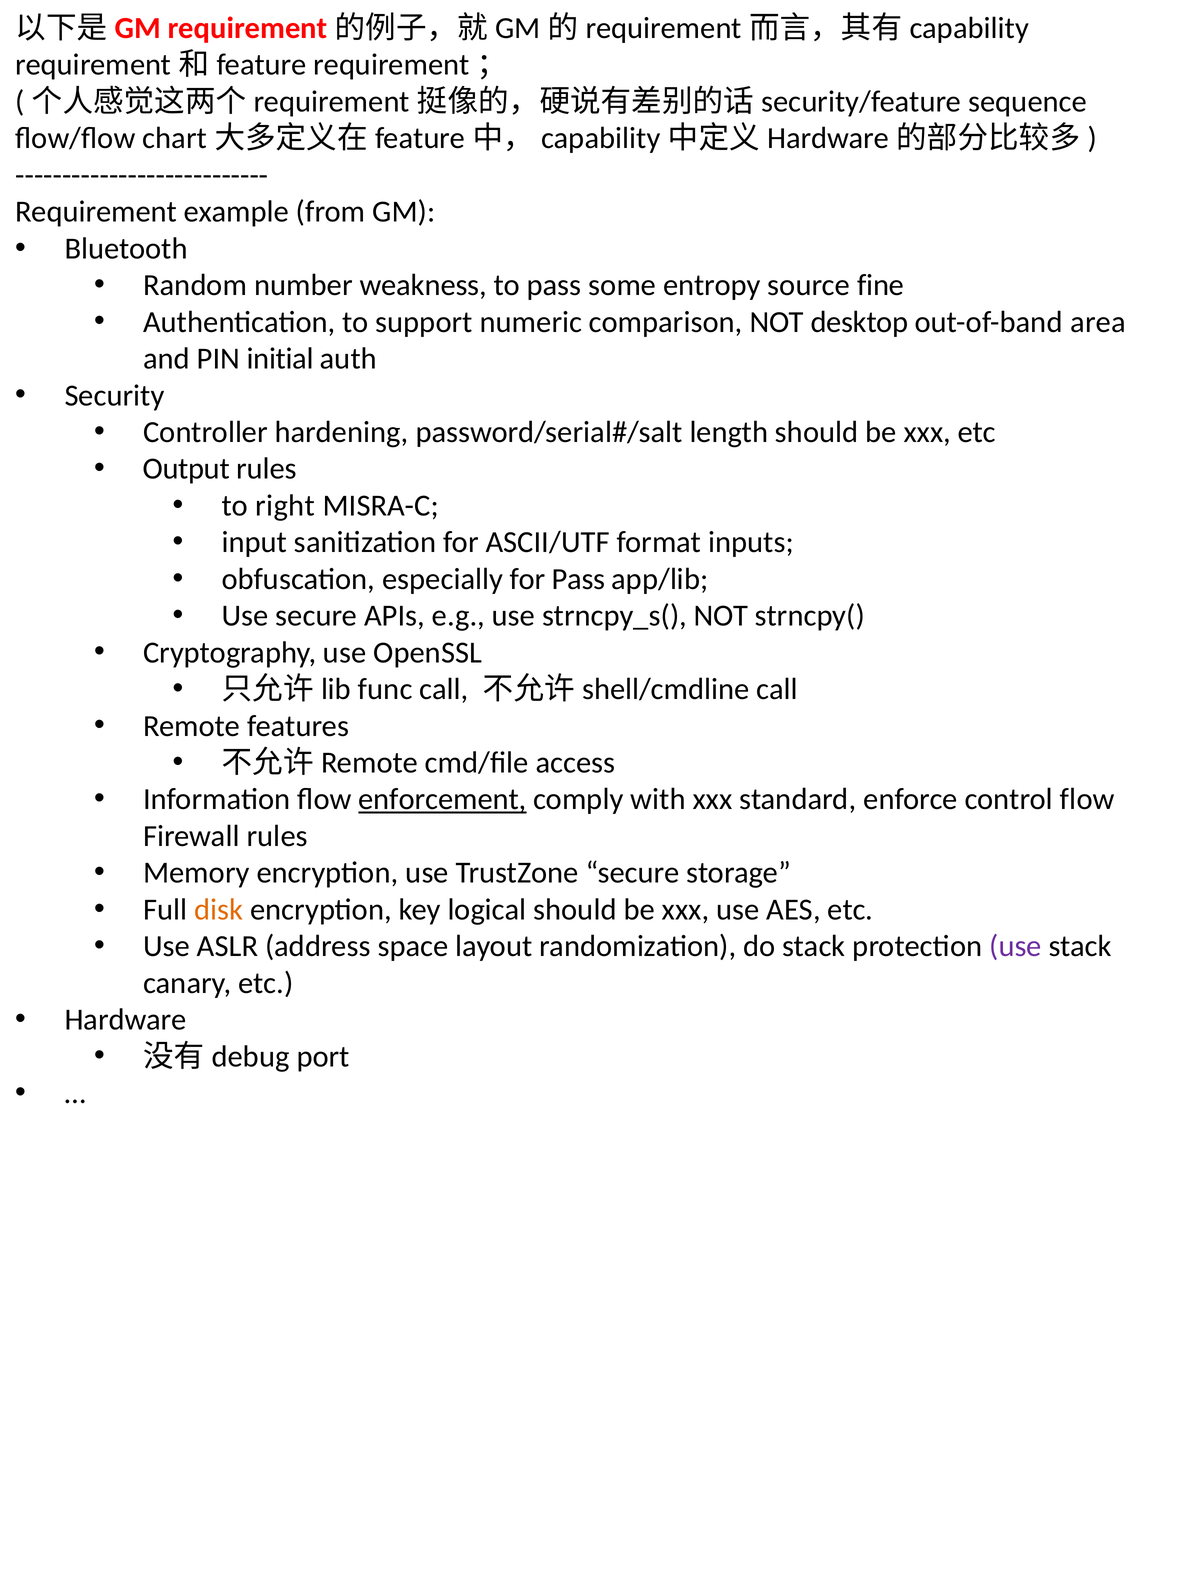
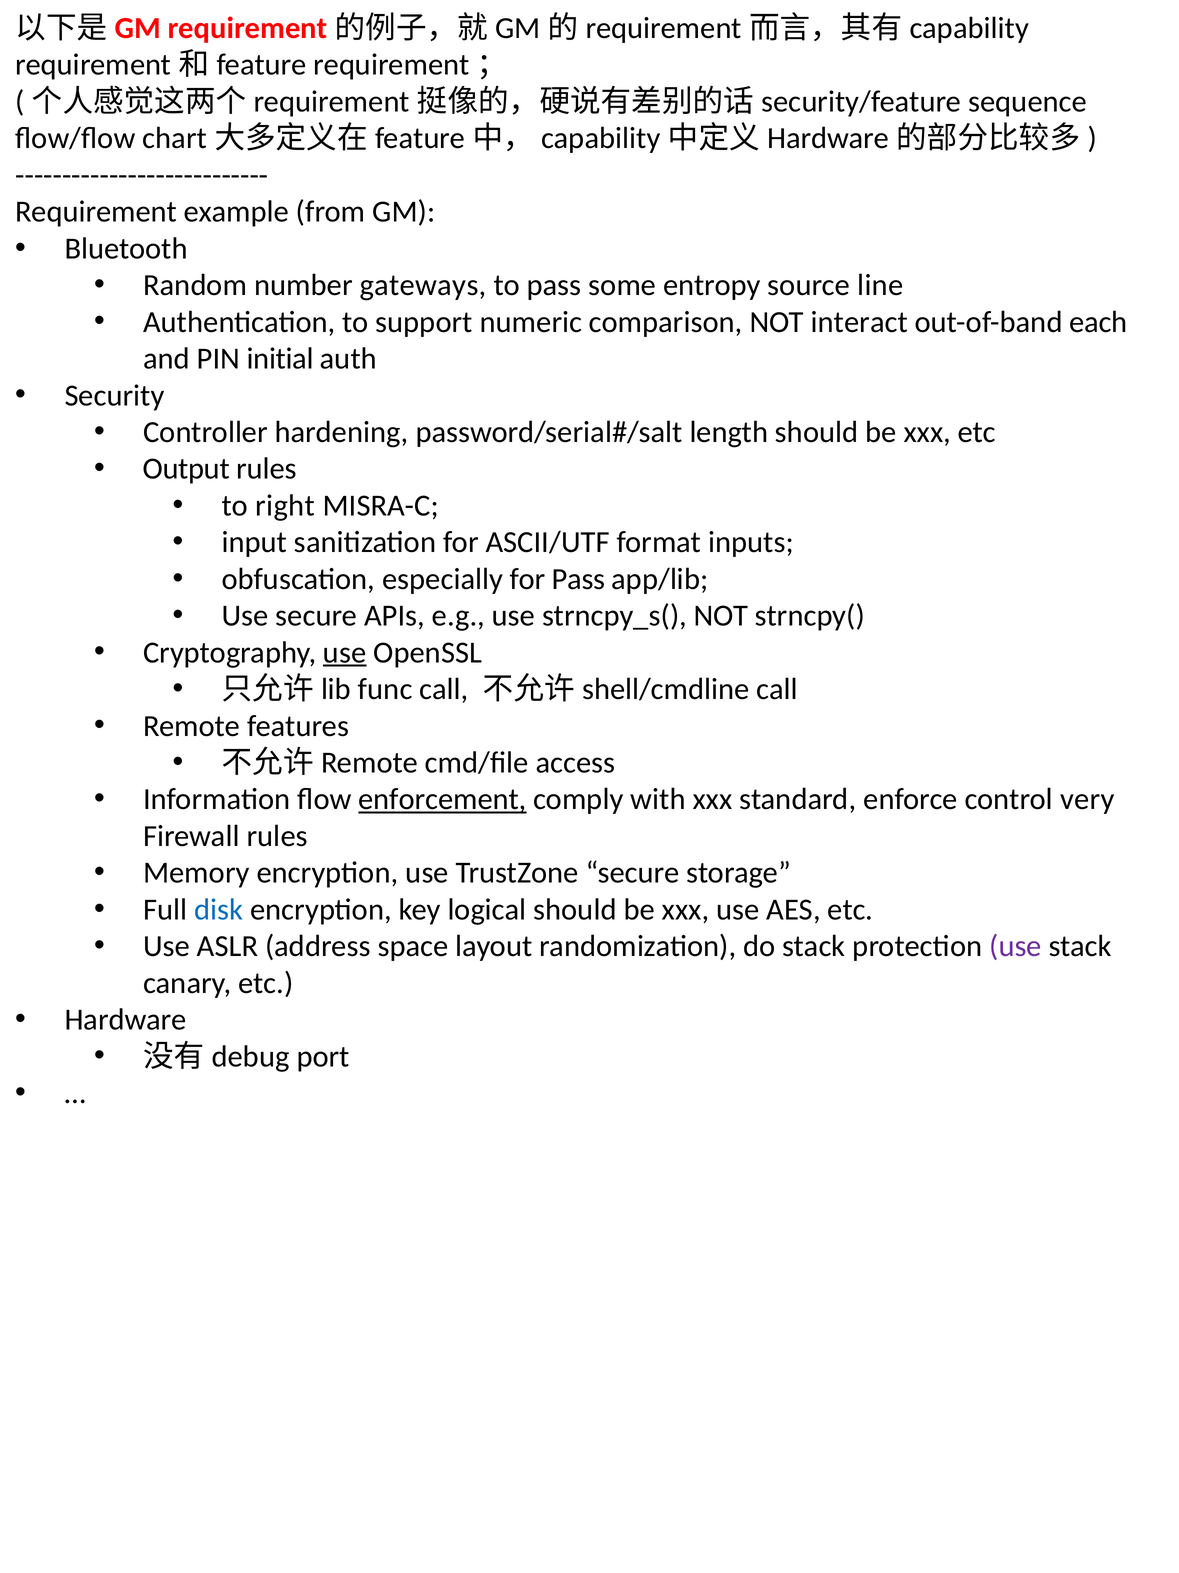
weakness: weakness -> gateways
fine: fine -> line
desktop: desktop -> interact
area: area -> each
use at (345, 652) underline: none -> present
control flow: flow -> very
disk colour: orange -> blue
